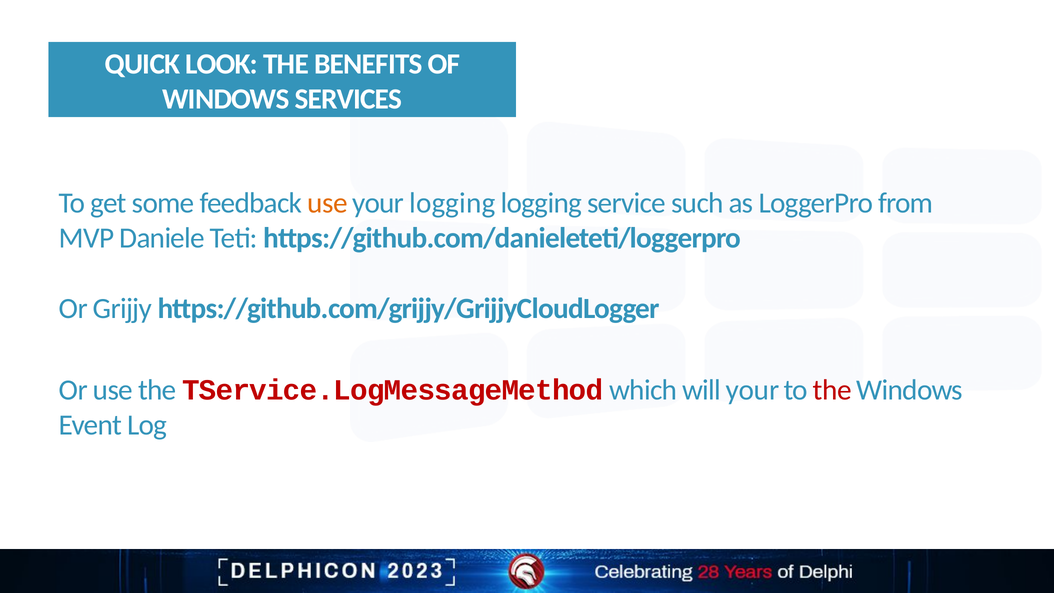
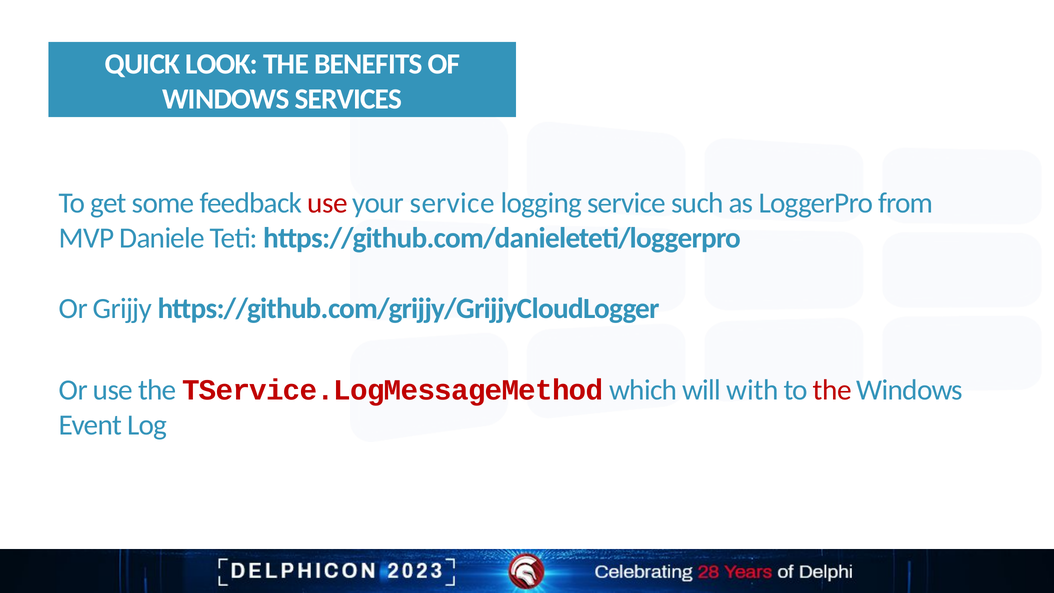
use at (327, 203) colour: orange -> red
your logging: logging -> service
will your: your -> with
